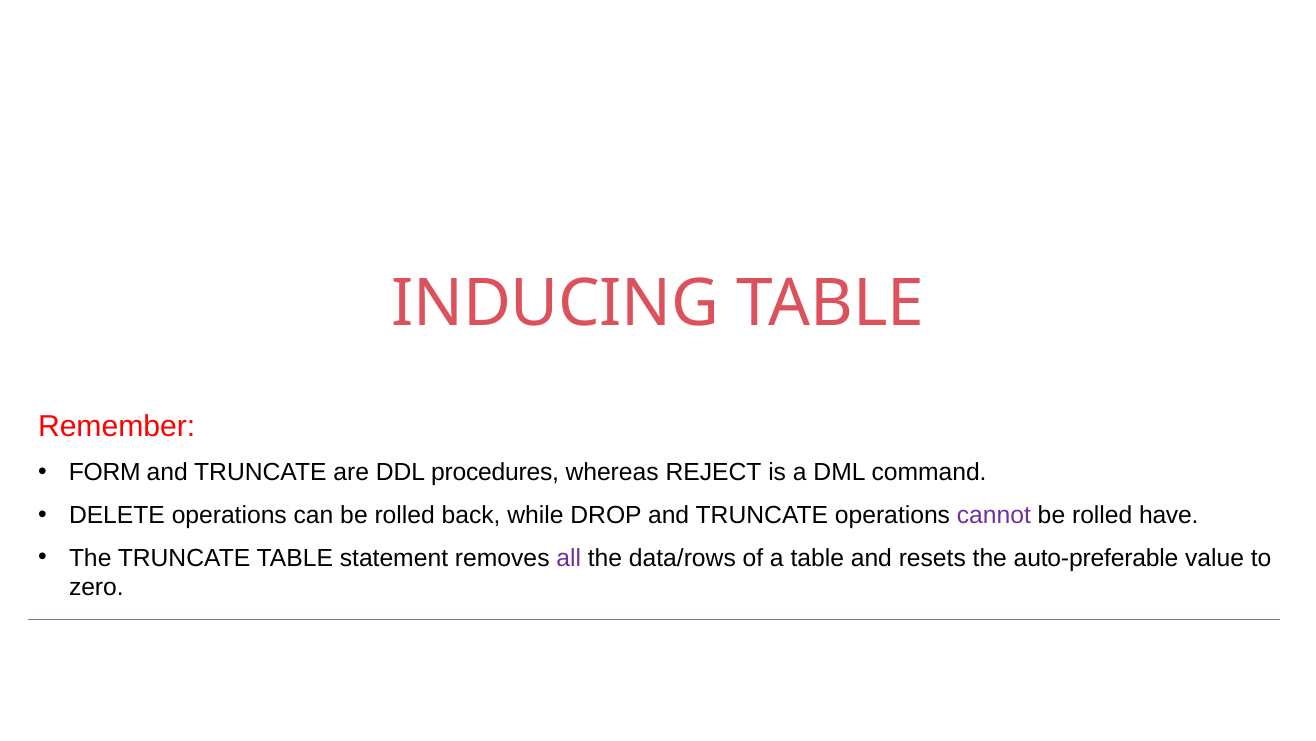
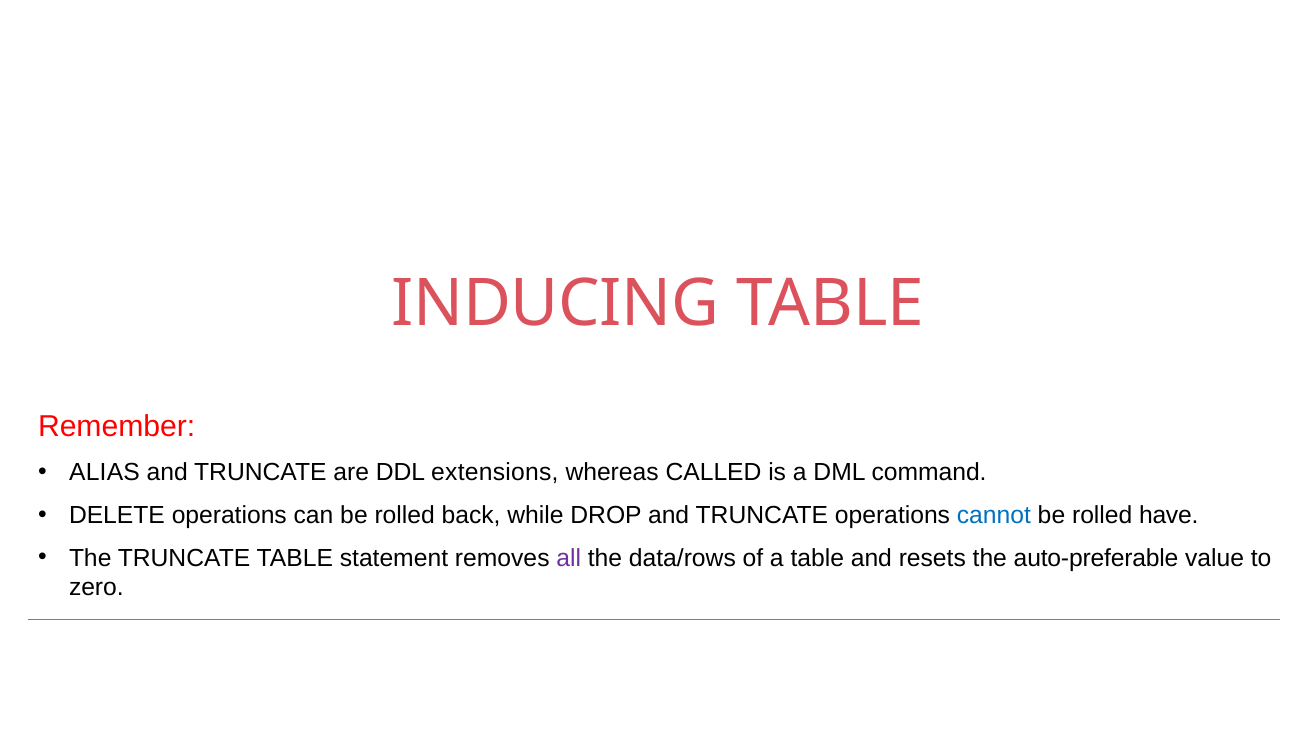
FORM: FORM -> ALIAS
procedures: procedures -> extensions
REJECT: REJECT -> CALLED
cannot colour: purple -> blue
